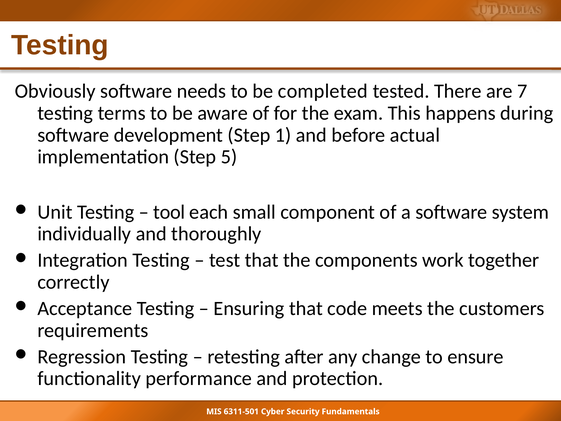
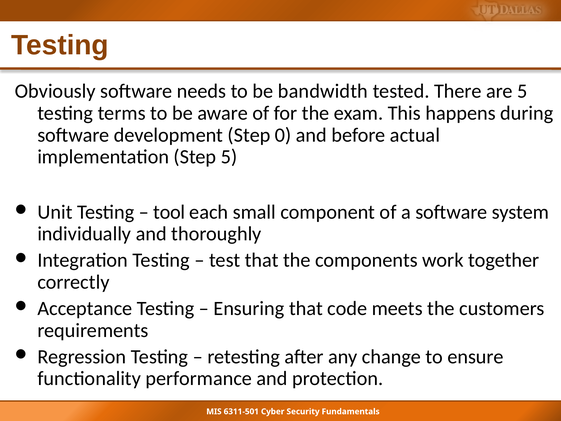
completed: completed -> bandwidth
are 7: 7 -> 5
1: 1 -> 0
